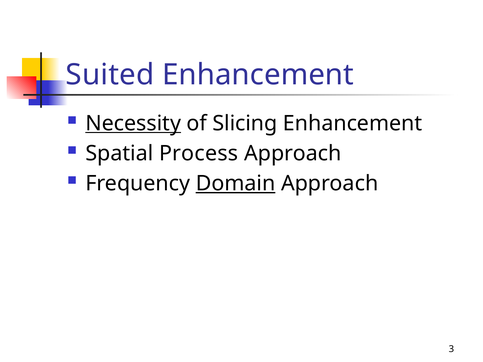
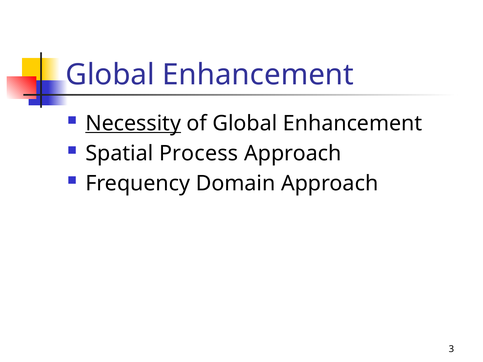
Suited at (110, 75): Suited -> Global
of Slicing: Slicing -> Global
Domain underline: present -> none
